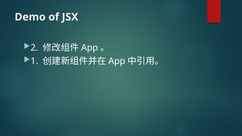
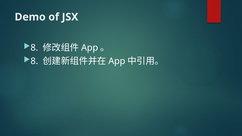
2 at (34, 48): 2 -> 8
1 at (34, 61): 1 -> 8
